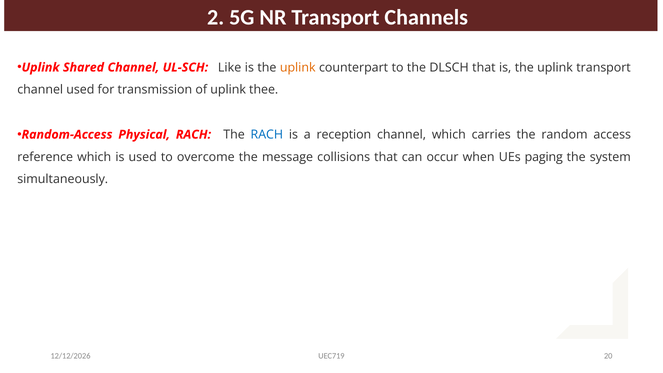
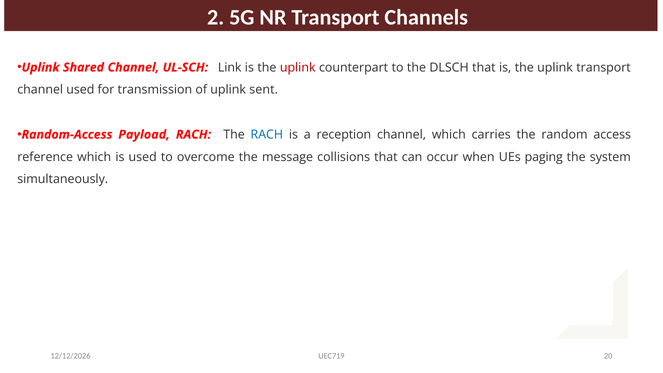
Like: Like -> Link
uplink at (298, 67) colour: orange -> red
thee: thee -> sent
Physical: Physical -> Payload
